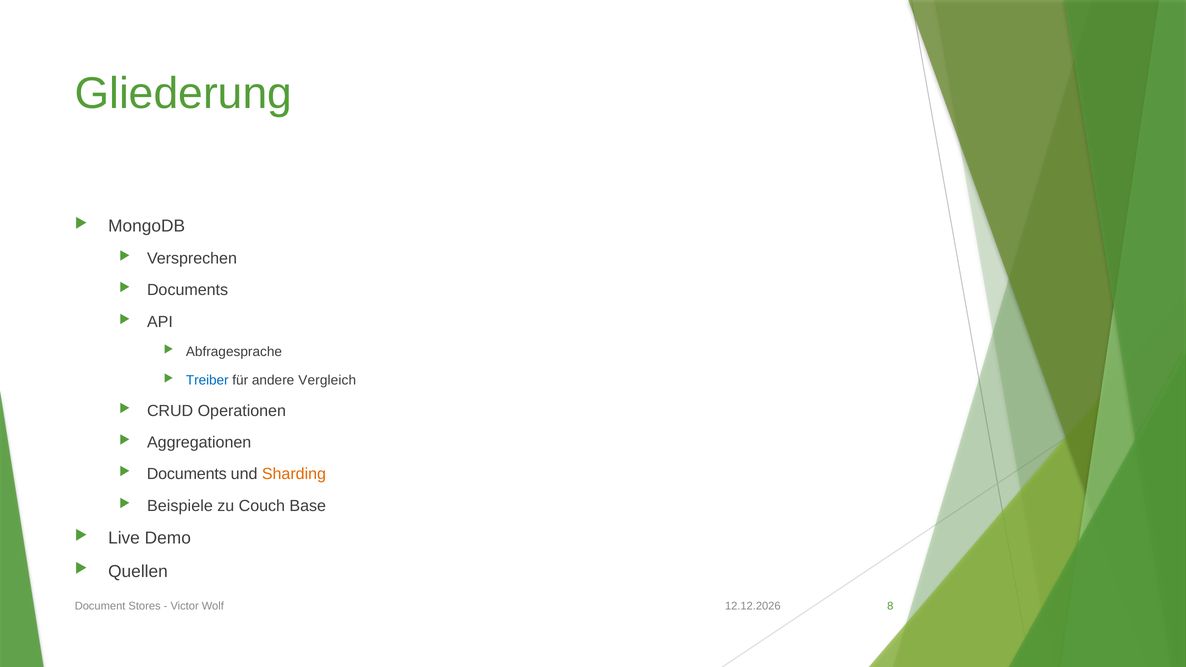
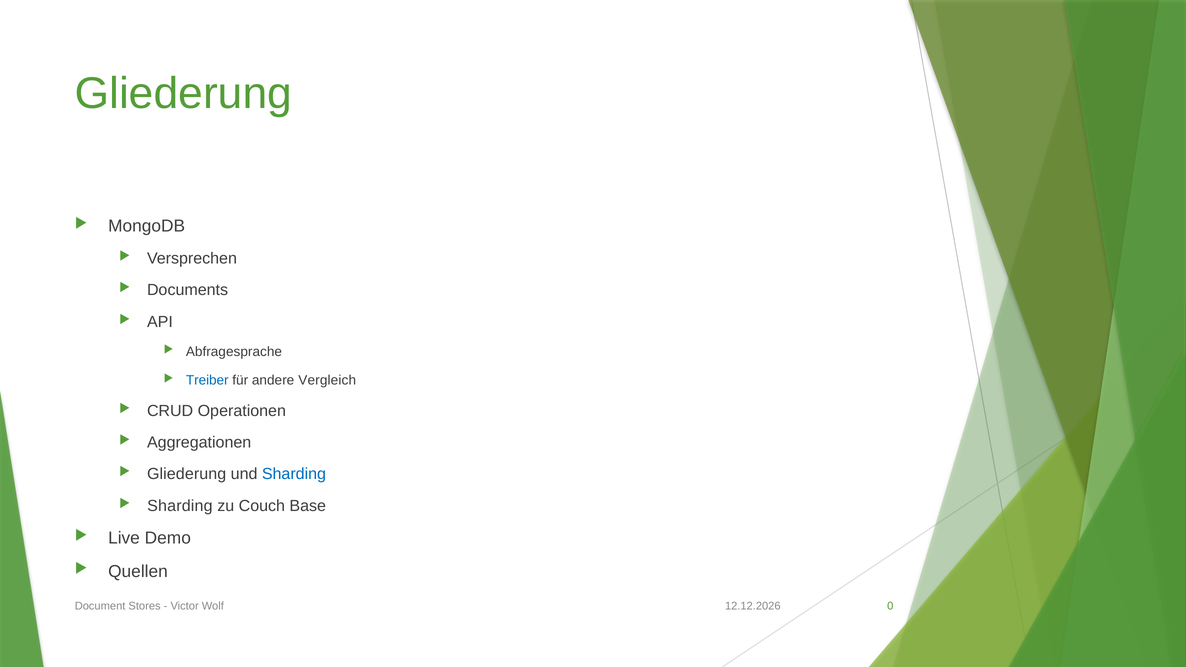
Documents at (187, 474): Documents -> Gliederung
Sharding at (294, 474) colour: orange -> blue
Beispiele at (180, 506): Beispiele -> Sharding
8: 8 -> 0
